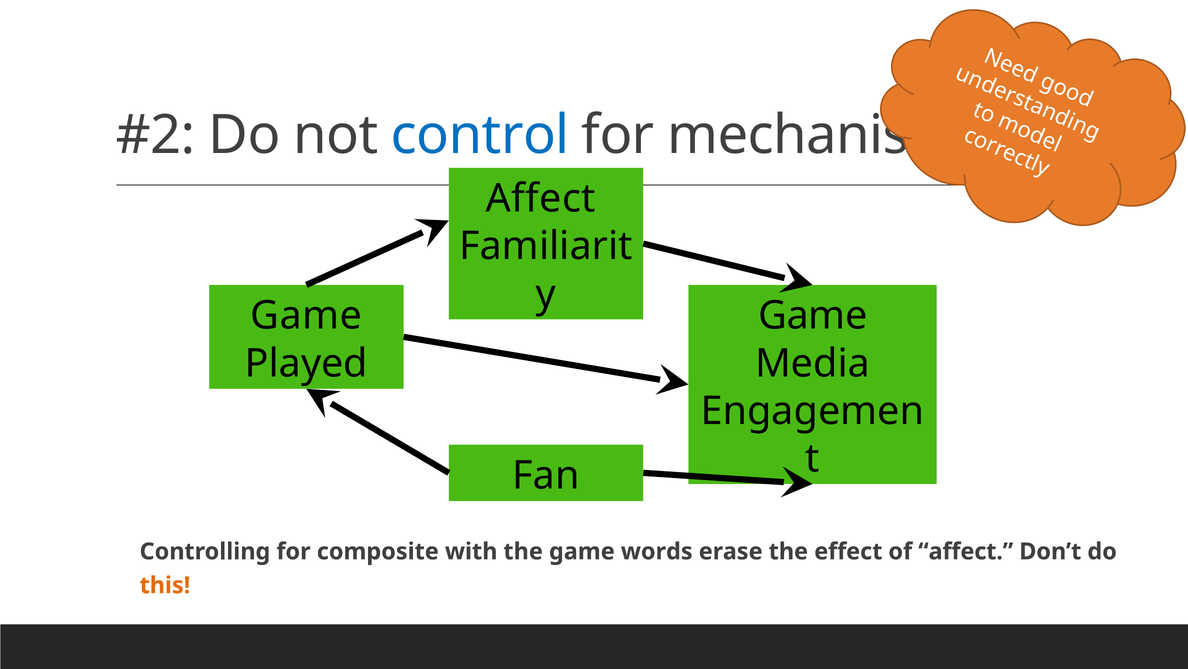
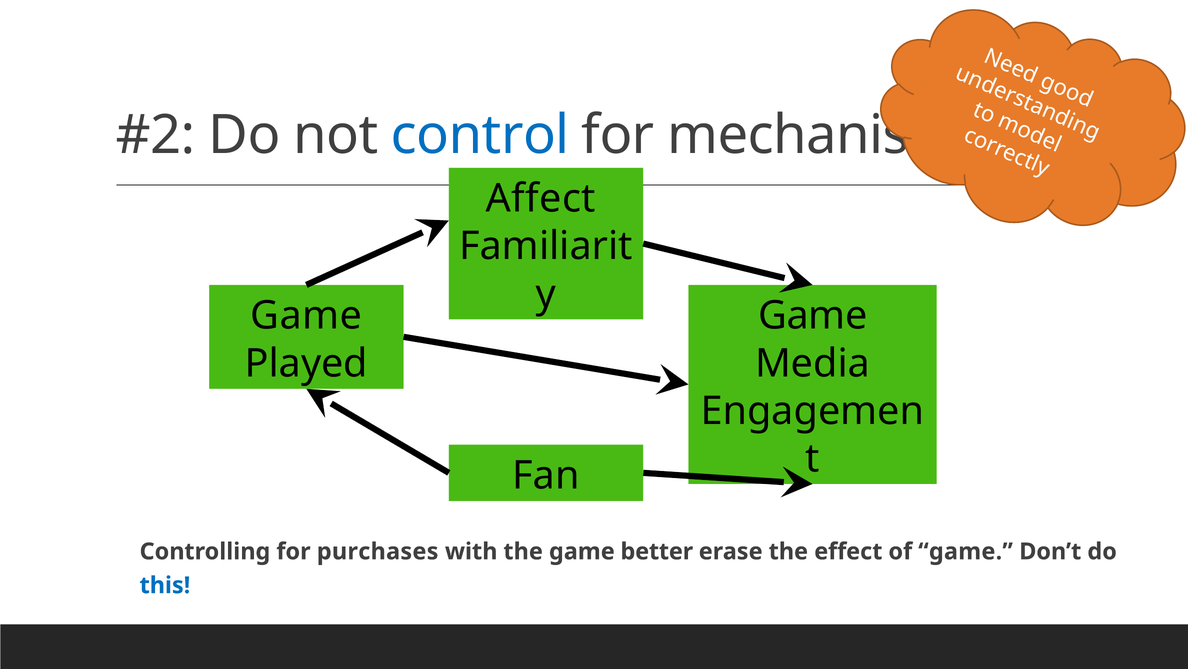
composite: composite -> purchases
words: words -> better
of affect: affect -> game
this colour: orange -> blue
